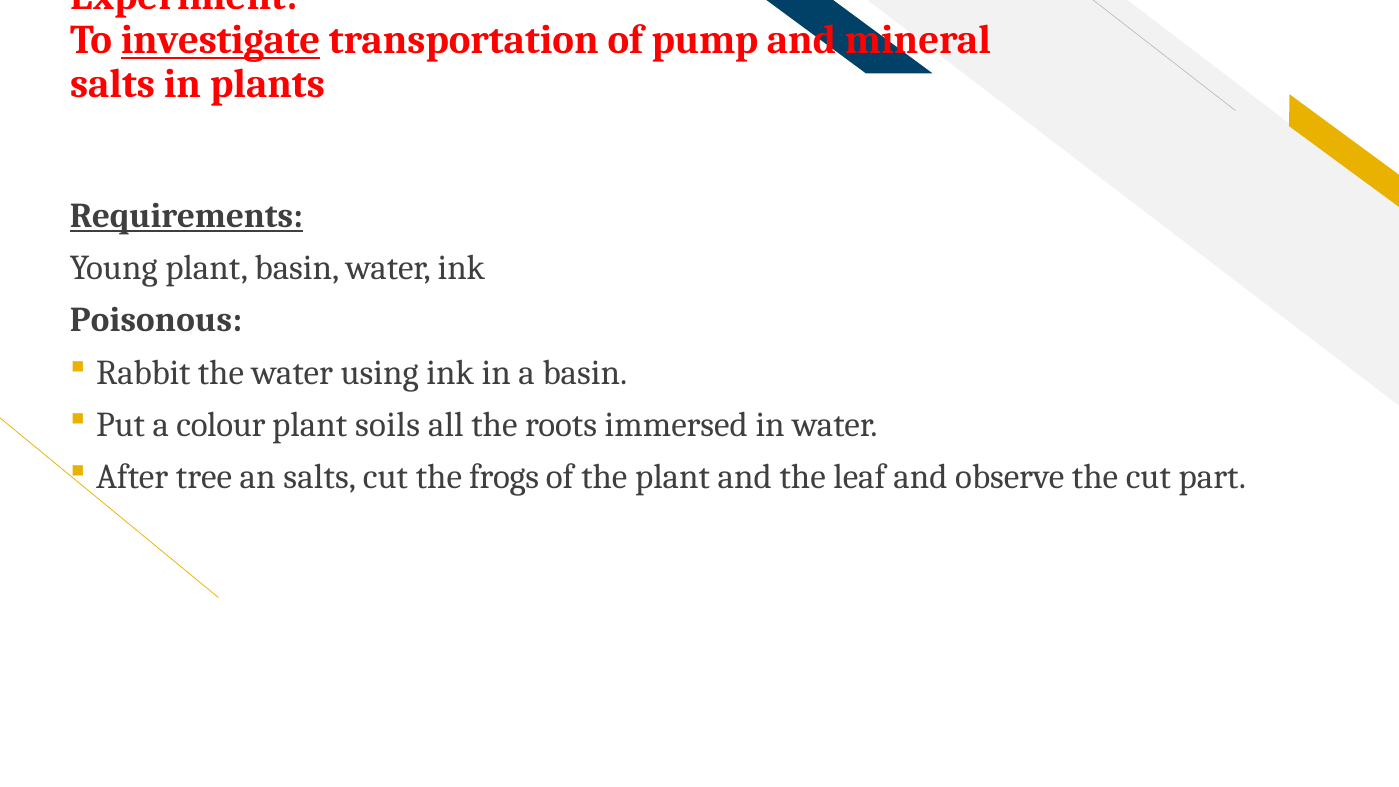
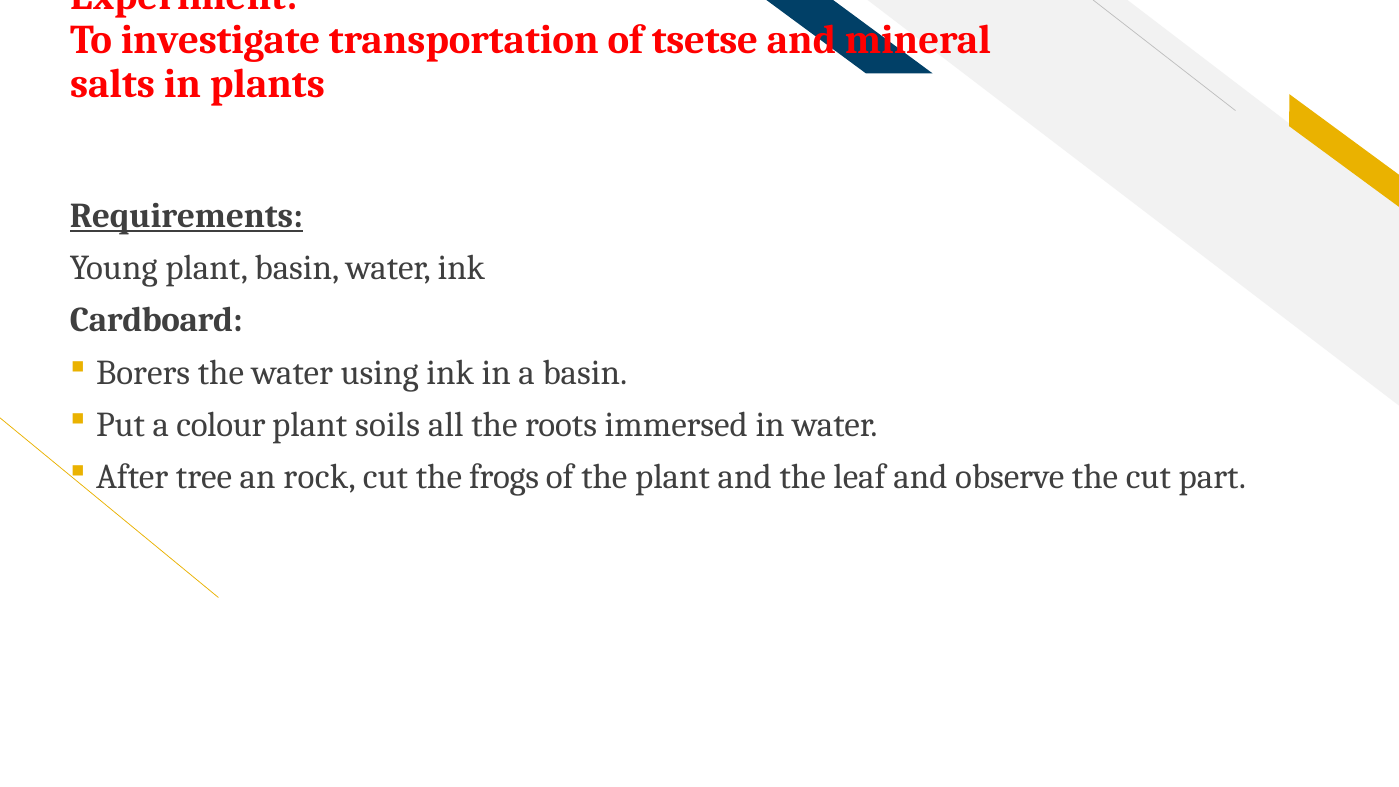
investigate underline: present -> none
pump: pump -> tsetse
Poisonous: Poisonous -> Cardboard
Rabbit: Rabbit -> Borers
an salts: salts -> rock
